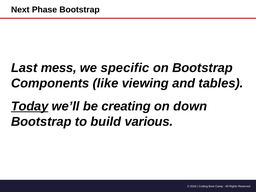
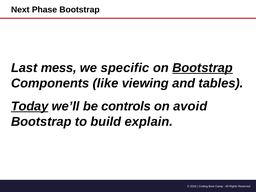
Bootstrap at (203, 68) underline: none -> present
creating: creating -> controls
down: down -> avoid
various: various -> explain
